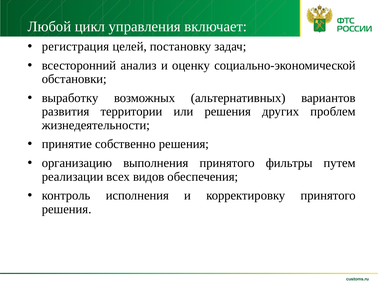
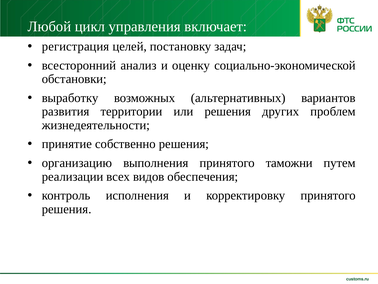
фильтры: фильтры -> таможни
